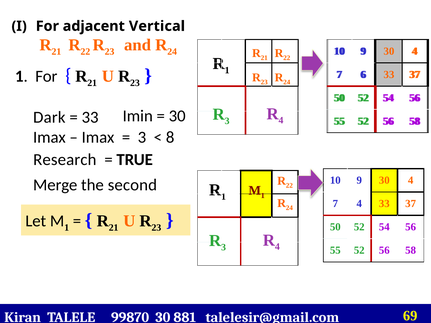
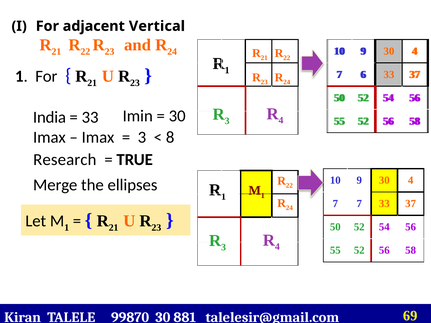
Dark: Dark -> India
second: second -> ellipses
7 4: 4 -> 7
